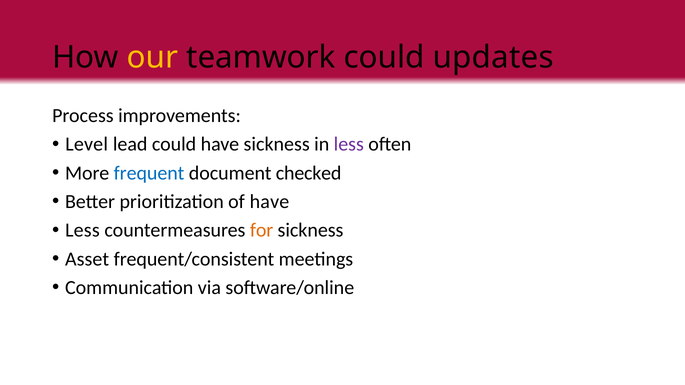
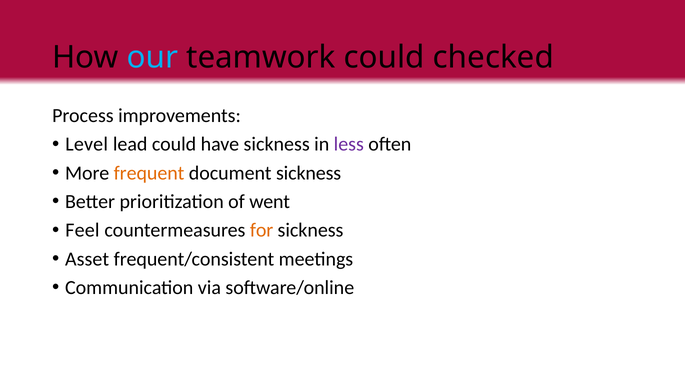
our colour: yellow -> light blue
updates: updates -> checked
frequent colour: blue -> orange
document checked: checked -> sickness
of have: have -> went
Less at (82, 230): Less -> Feel
